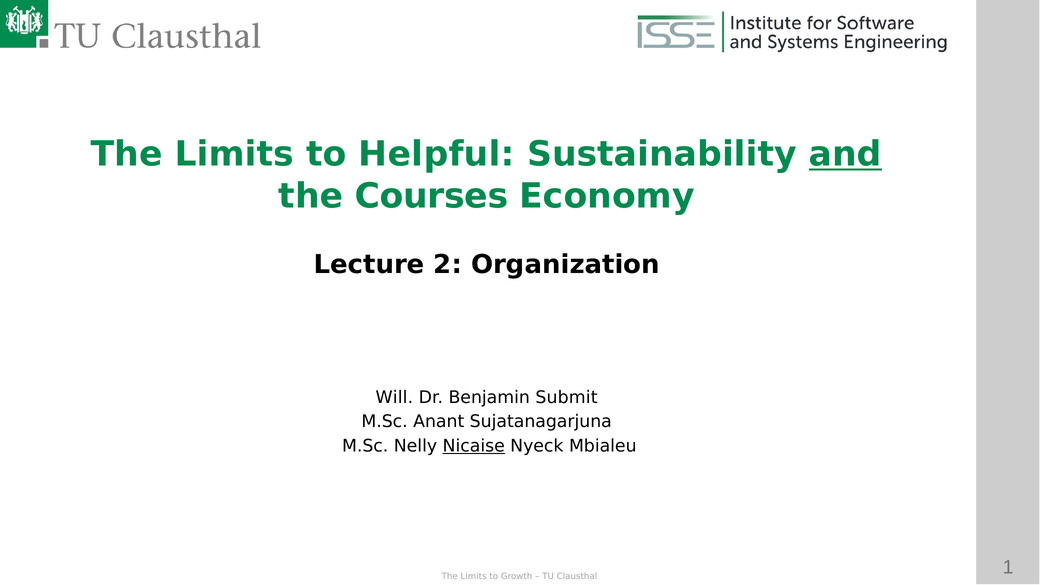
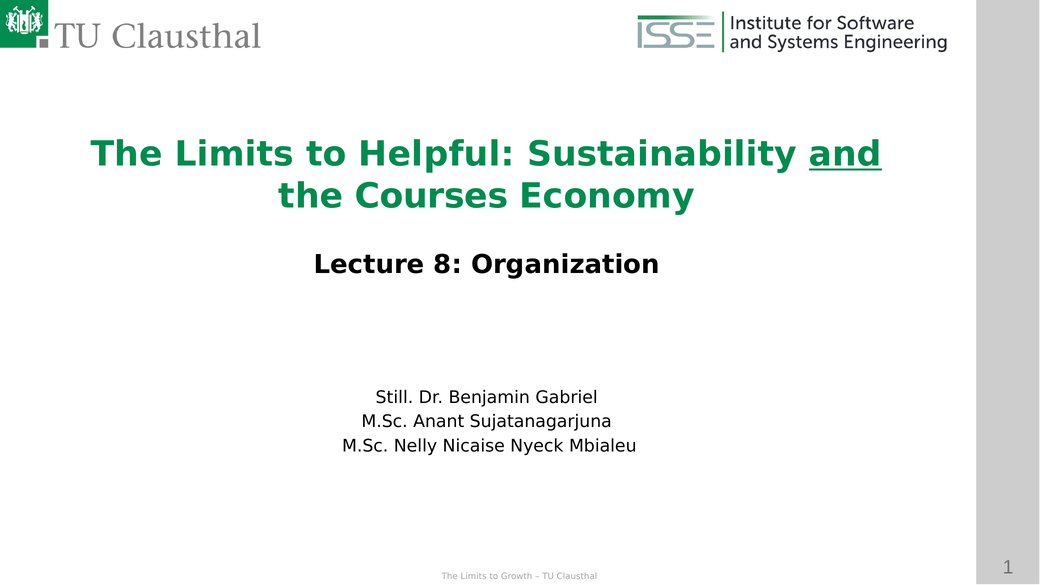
2: 2 -> 8
Will: Will -> Still
Submit: Submit -> Gabriel
Nicaise underline: present -> none
